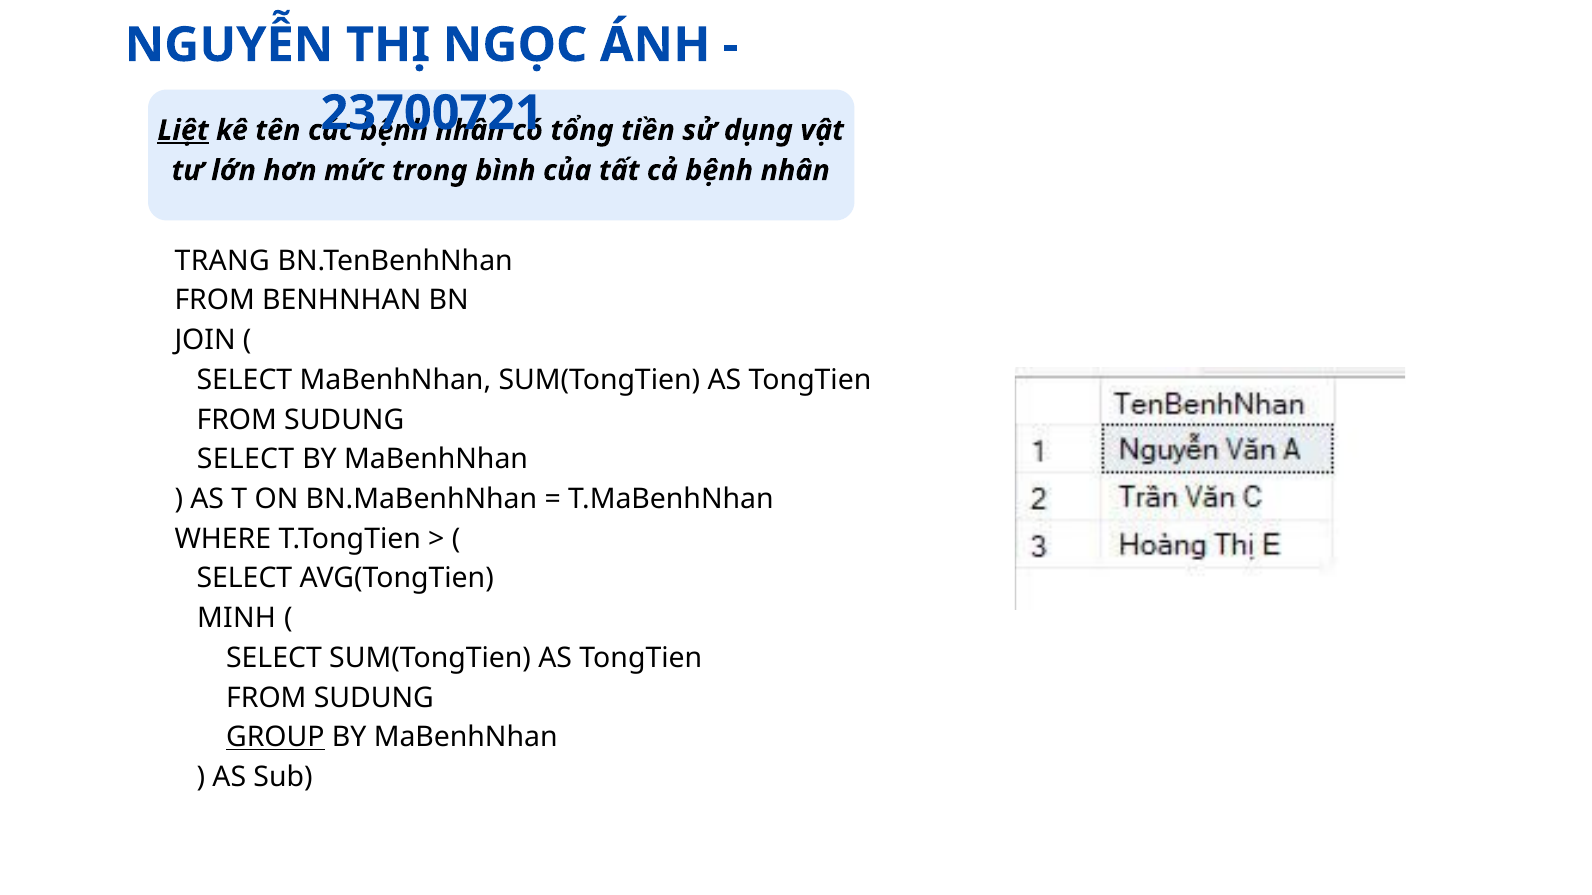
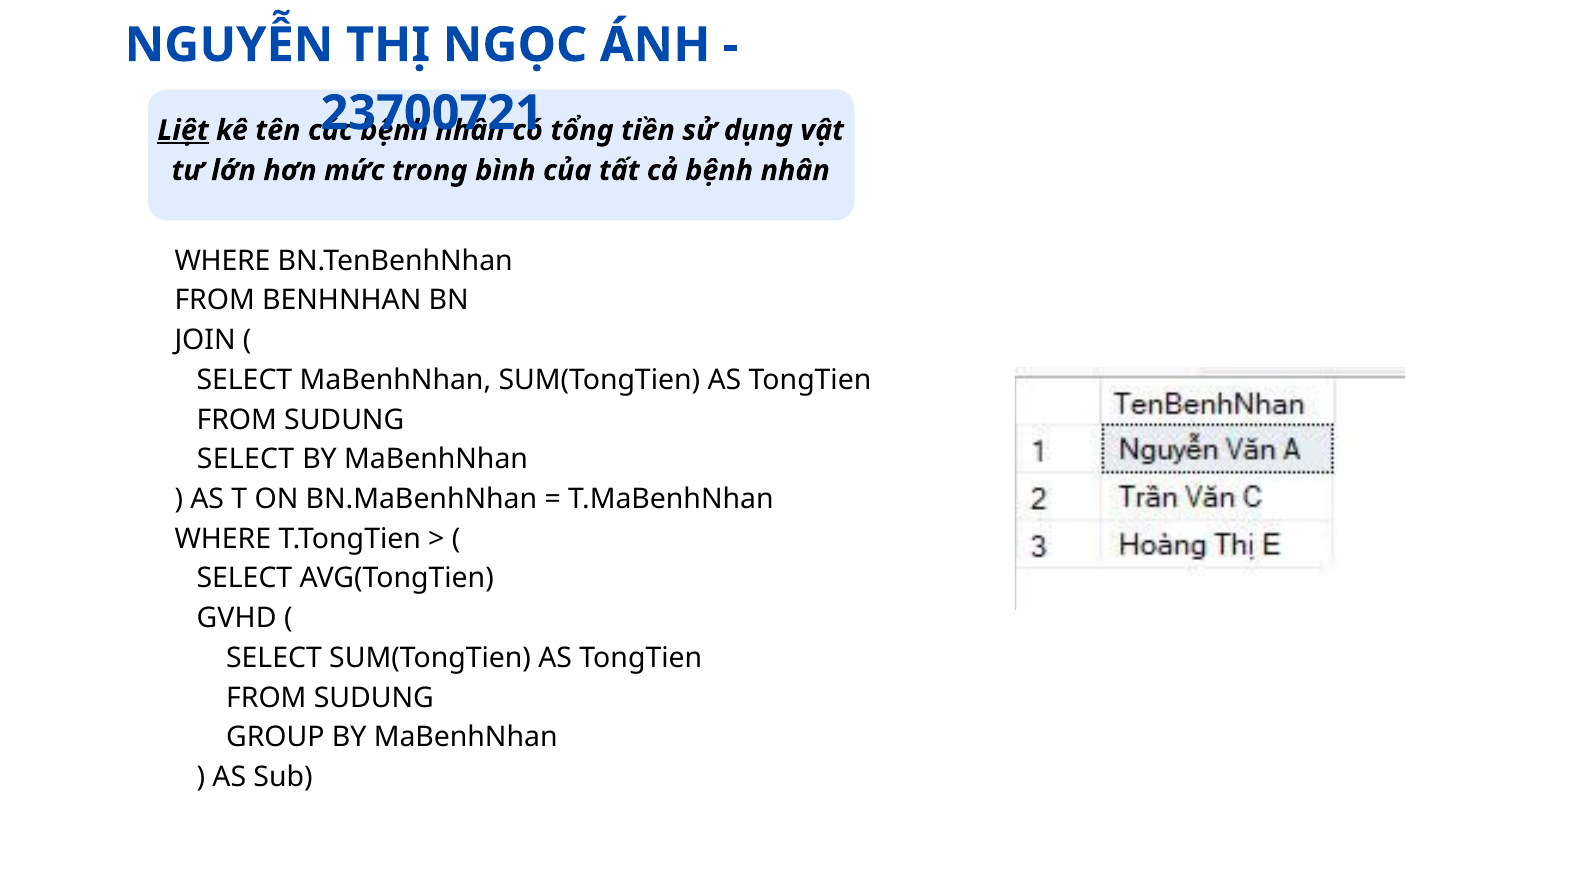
TRANG at (222, 261): TRANG -> WHERE
MINH: MINH -> GVHD
GROUP underline: present -> none
